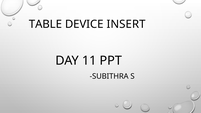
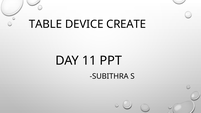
INSERT: INSERT -> CREATE
